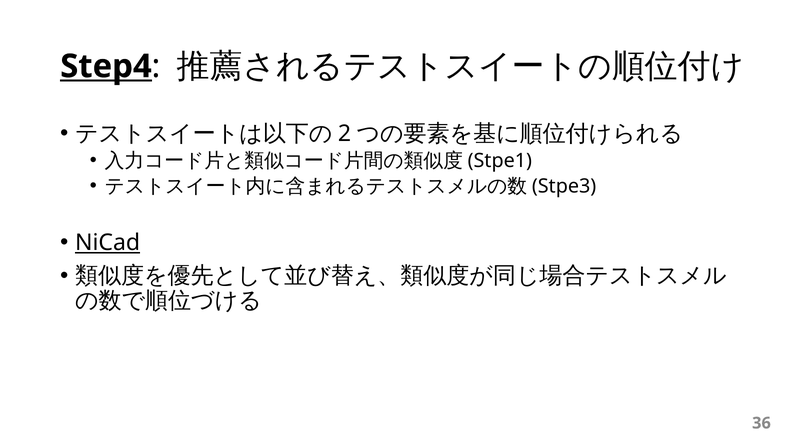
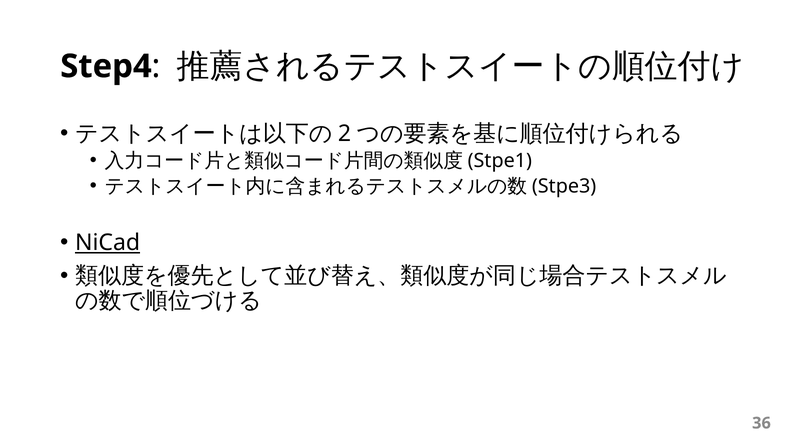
Step4 underline: present -> none
